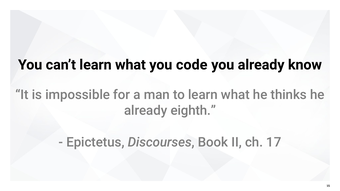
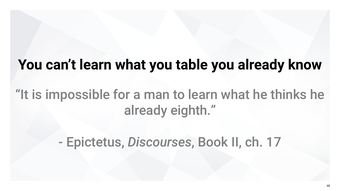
code: code -> table
